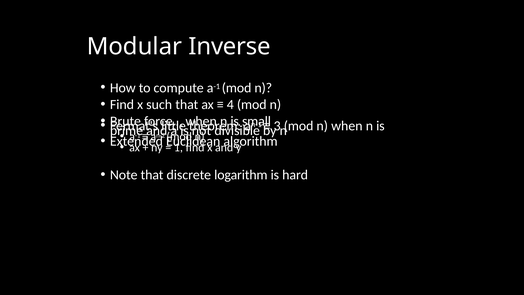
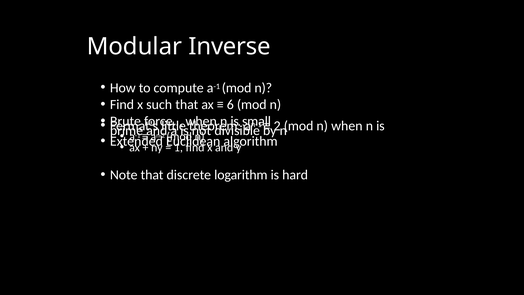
4: 4 -> 6
3: 3 -> 2
